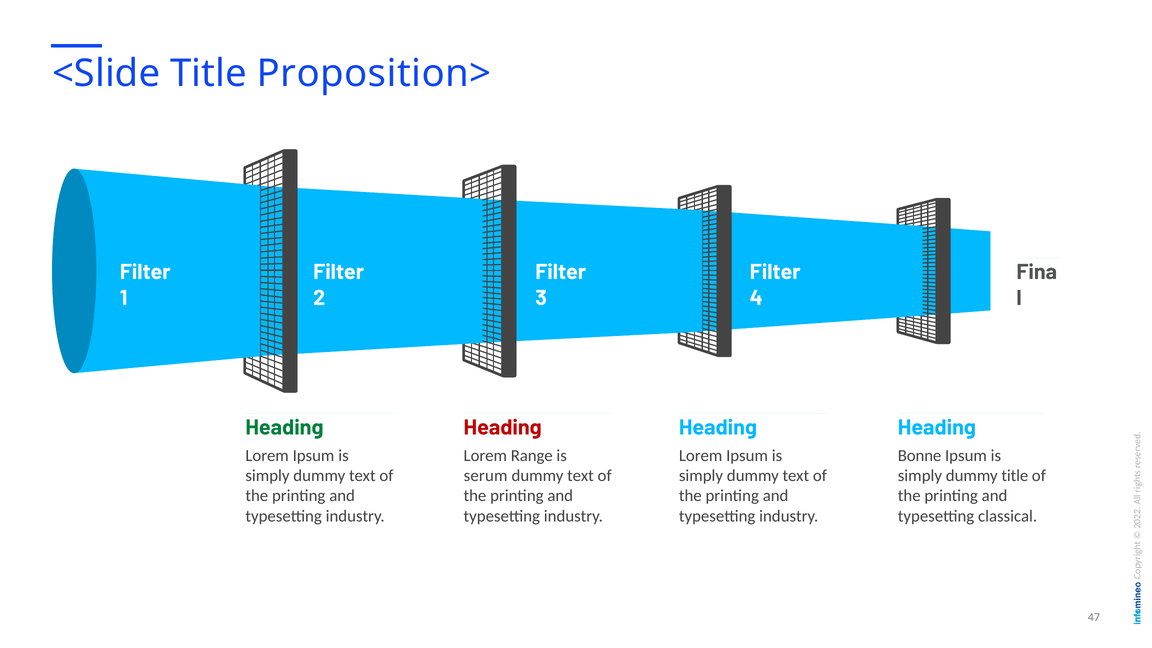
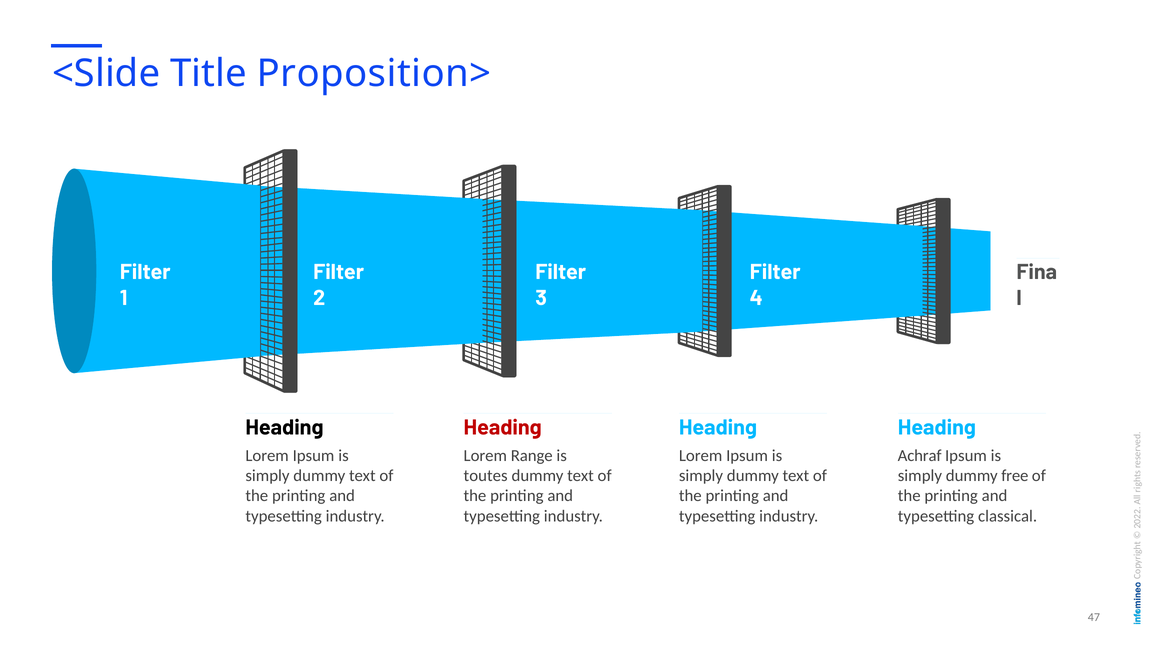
Heading at (284, 428) colour: green -> black
Bonne: Bonne -> Achraf
serum: serum -> toutes
dummy title: title -> free
